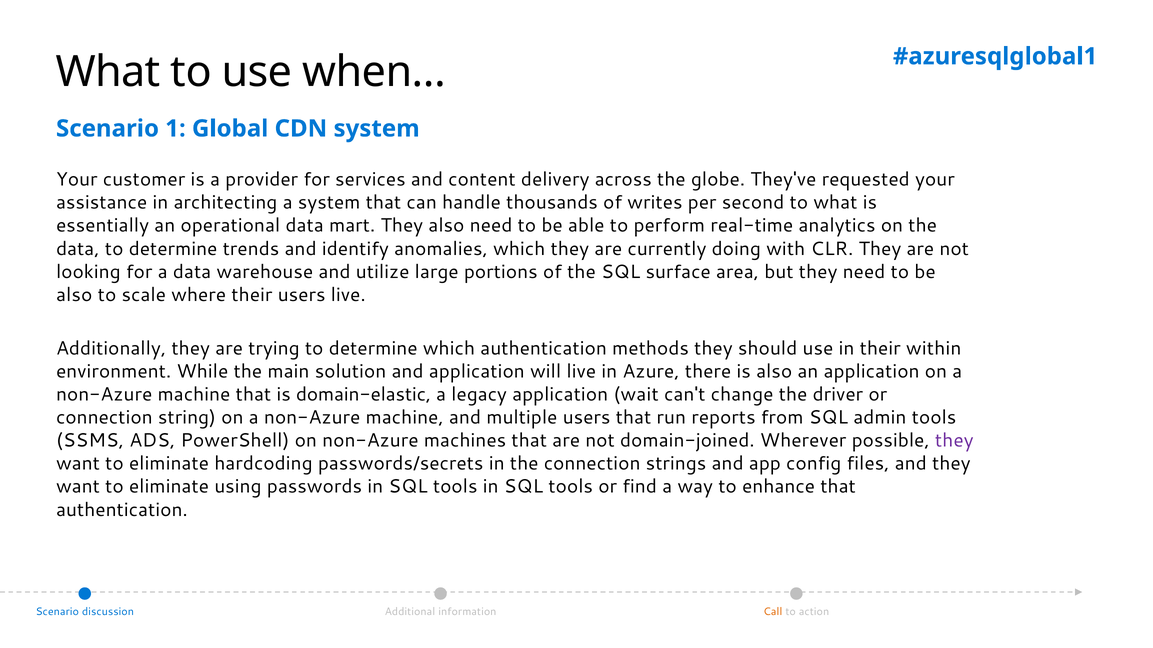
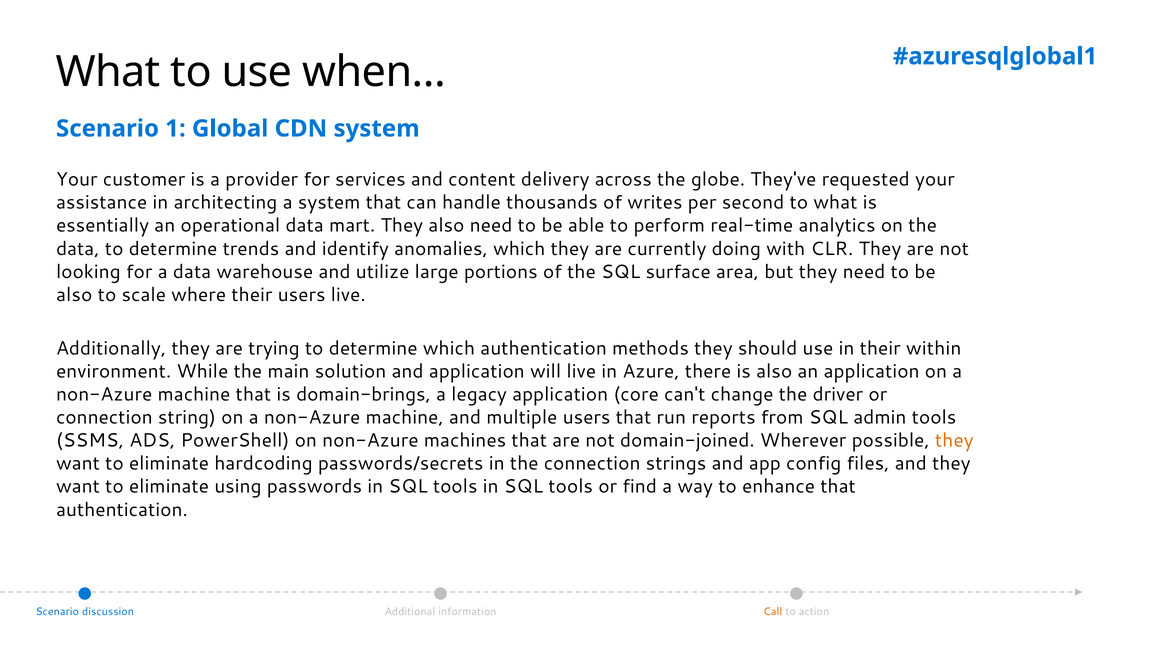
domain-elastic: domain-elastic -> domain-brings
wait: wait -> core
they at (954, 441) colour: purple -> orange
